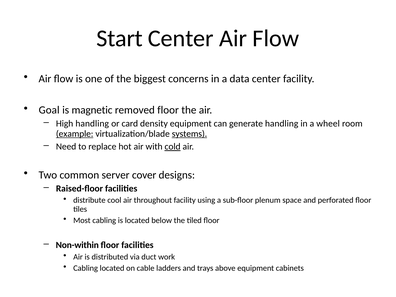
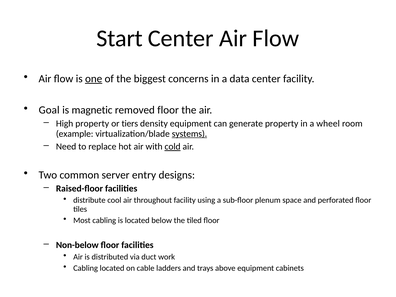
one underline: none -> present
High handling: handling -> property
card: card -> tiers
generate handling: handling -> property
example underline: present -> none
cover: cover -> entry
Non-within: Non-within -> Non-below
